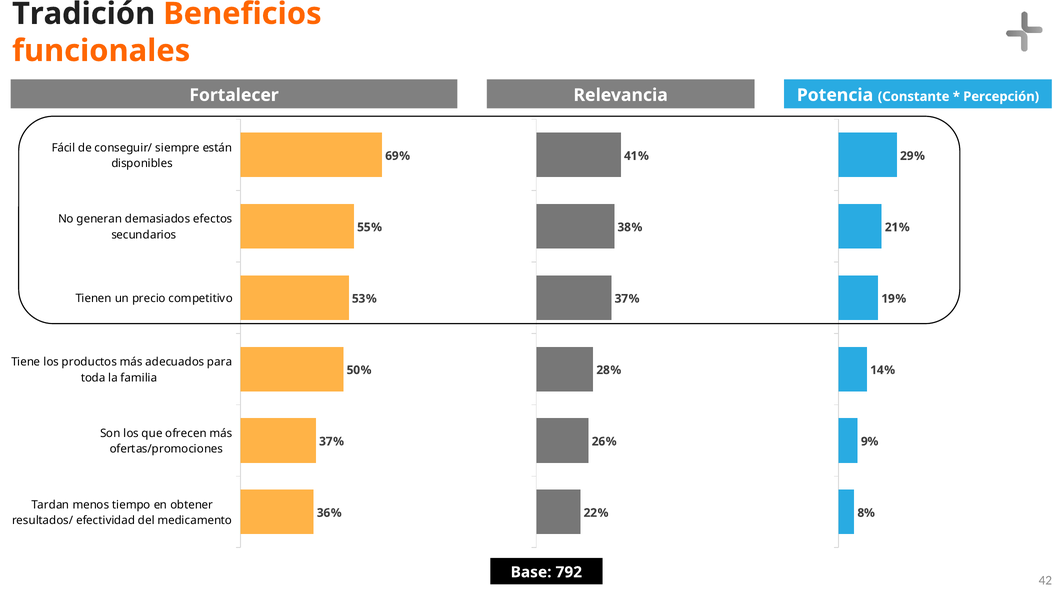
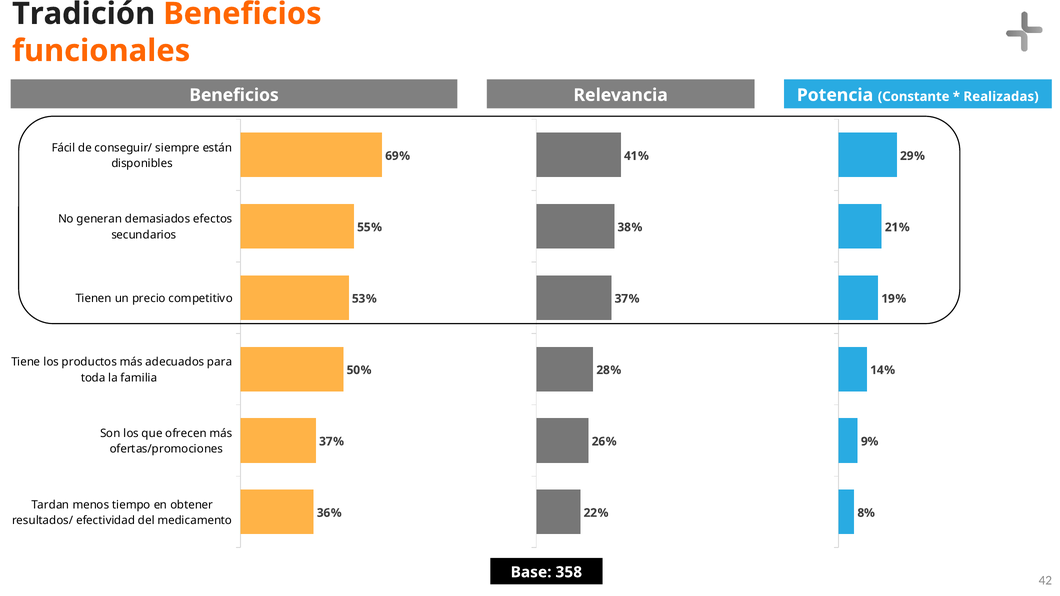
Fortalecer at (234, 95): Fortalecer -> Beneficios
Percepción: Percepción -> Realizadas
792: 792 -> 358
